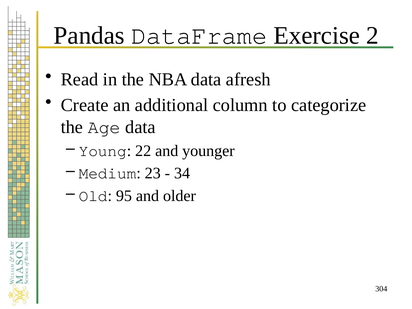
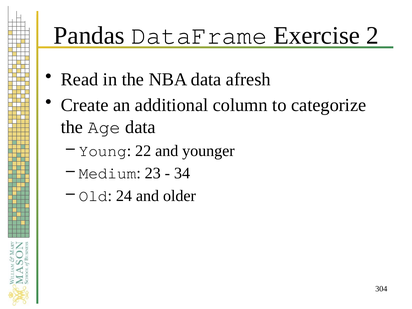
95: 95 -> 24
